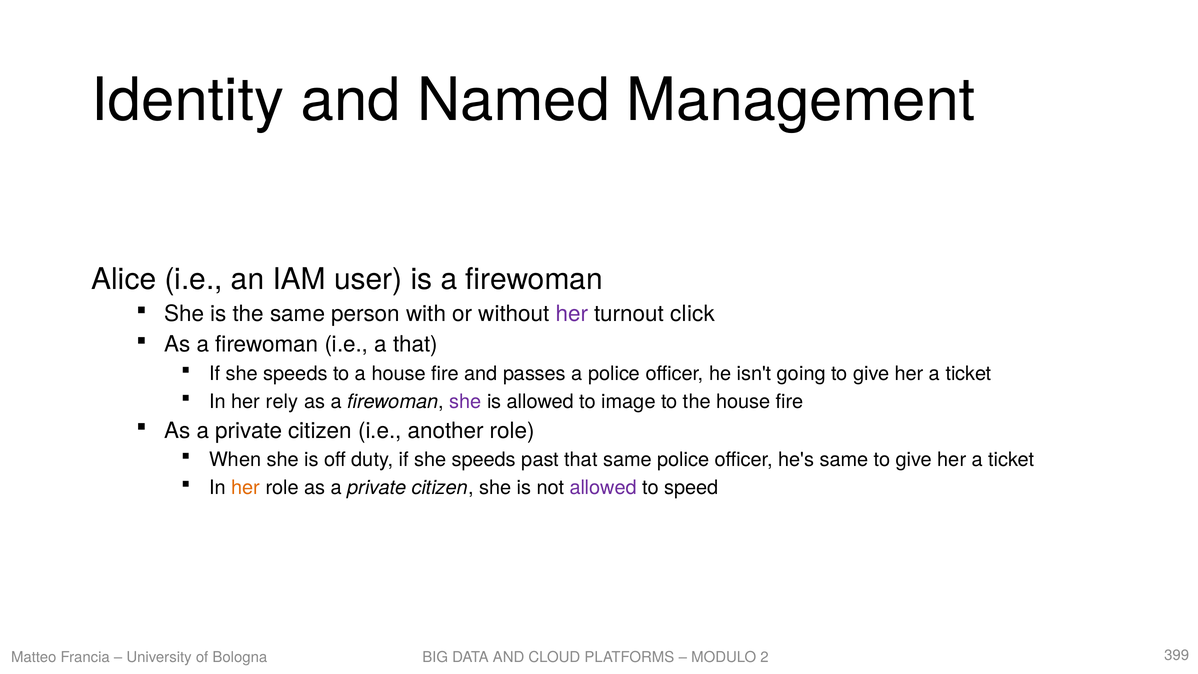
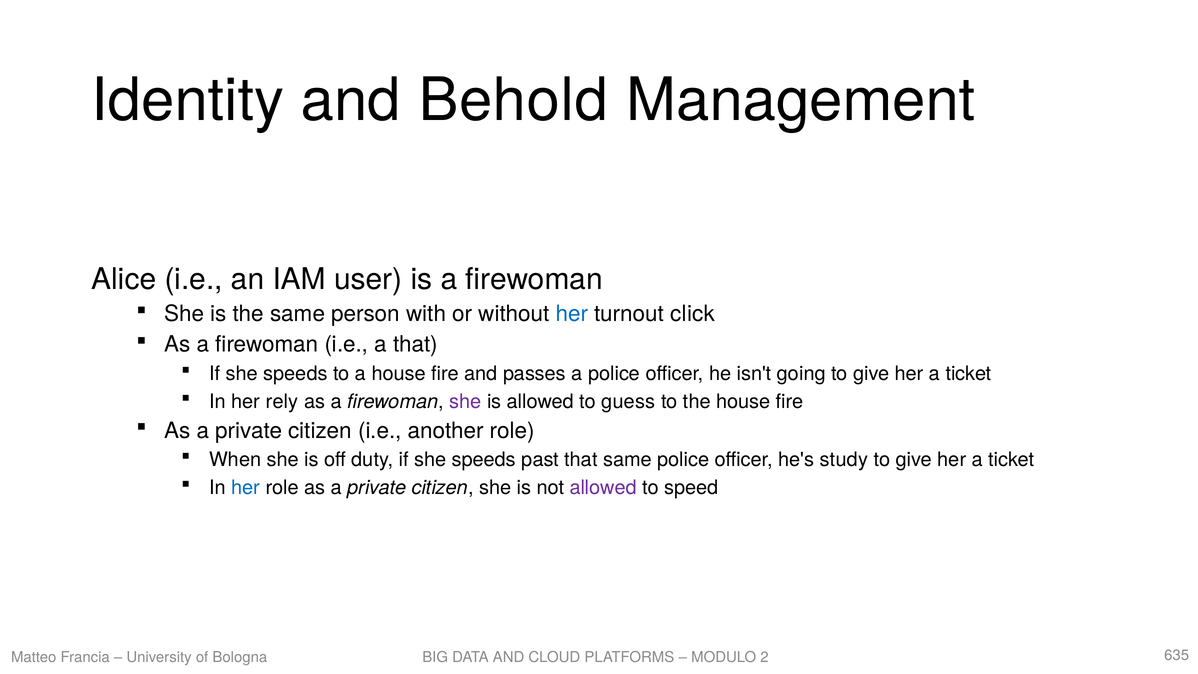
Named: Named -> Behold
her at (572, 314) colour: purple -> blue
image: image -> guess
he's same: same -> study
her at (246, 487) colour: orange -> blue
399: 399 -> 635
